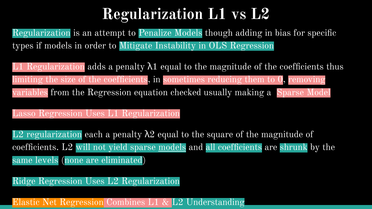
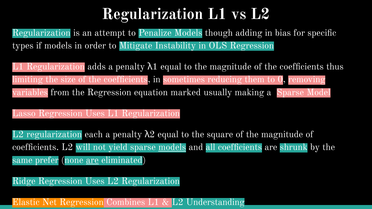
checked: checked -> marked
levels: levels -> prefer
are at (92, 160) underline: none -> present
